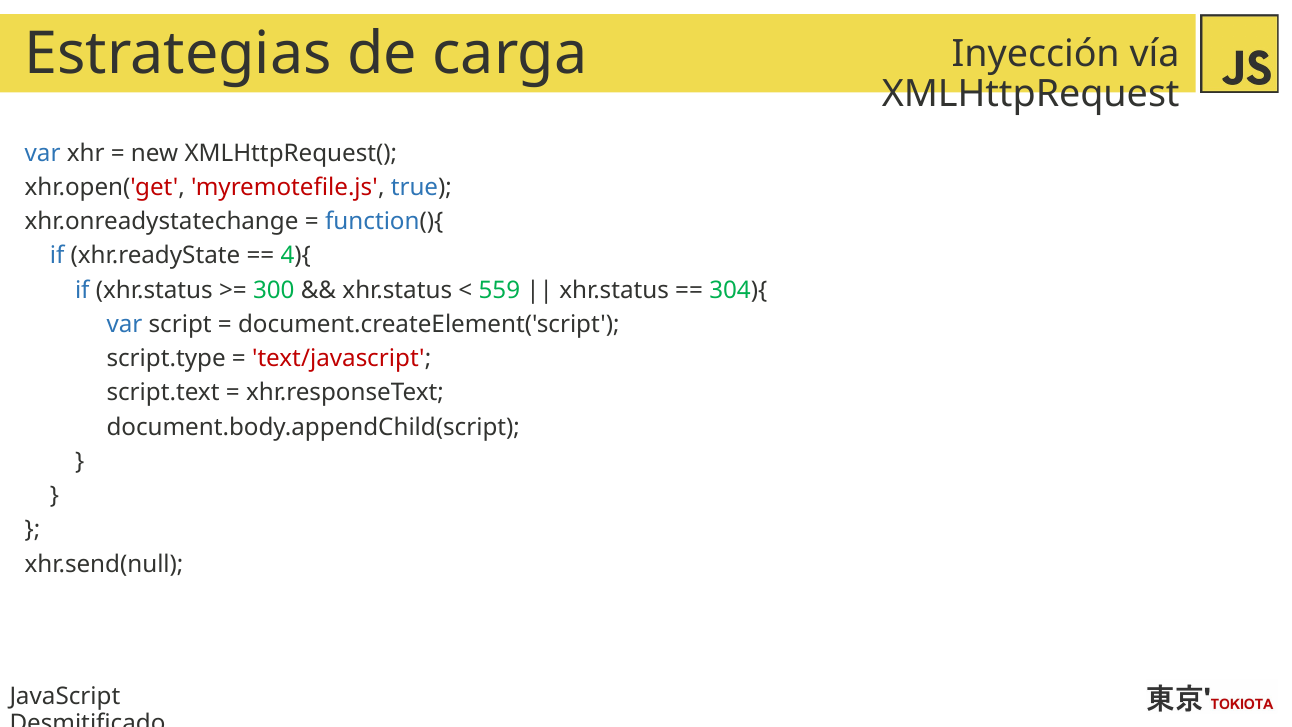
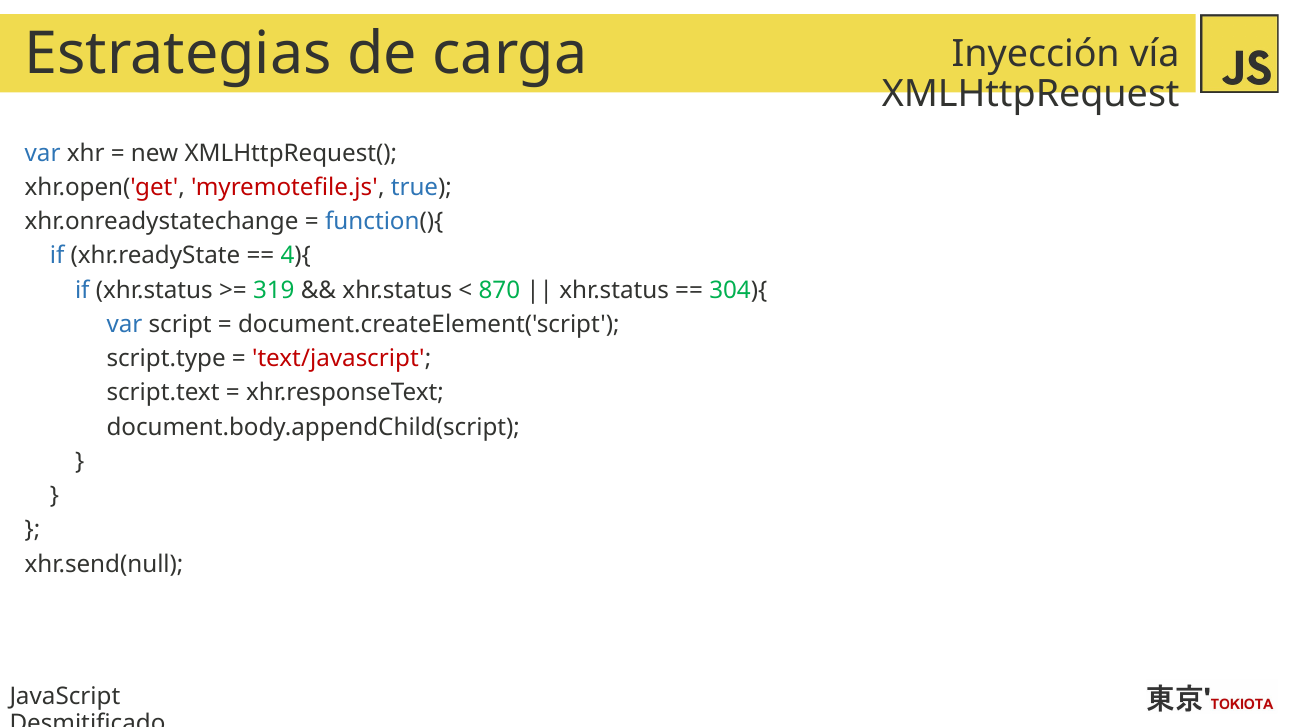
300: 300 -> 319
559: 559 -> 870
